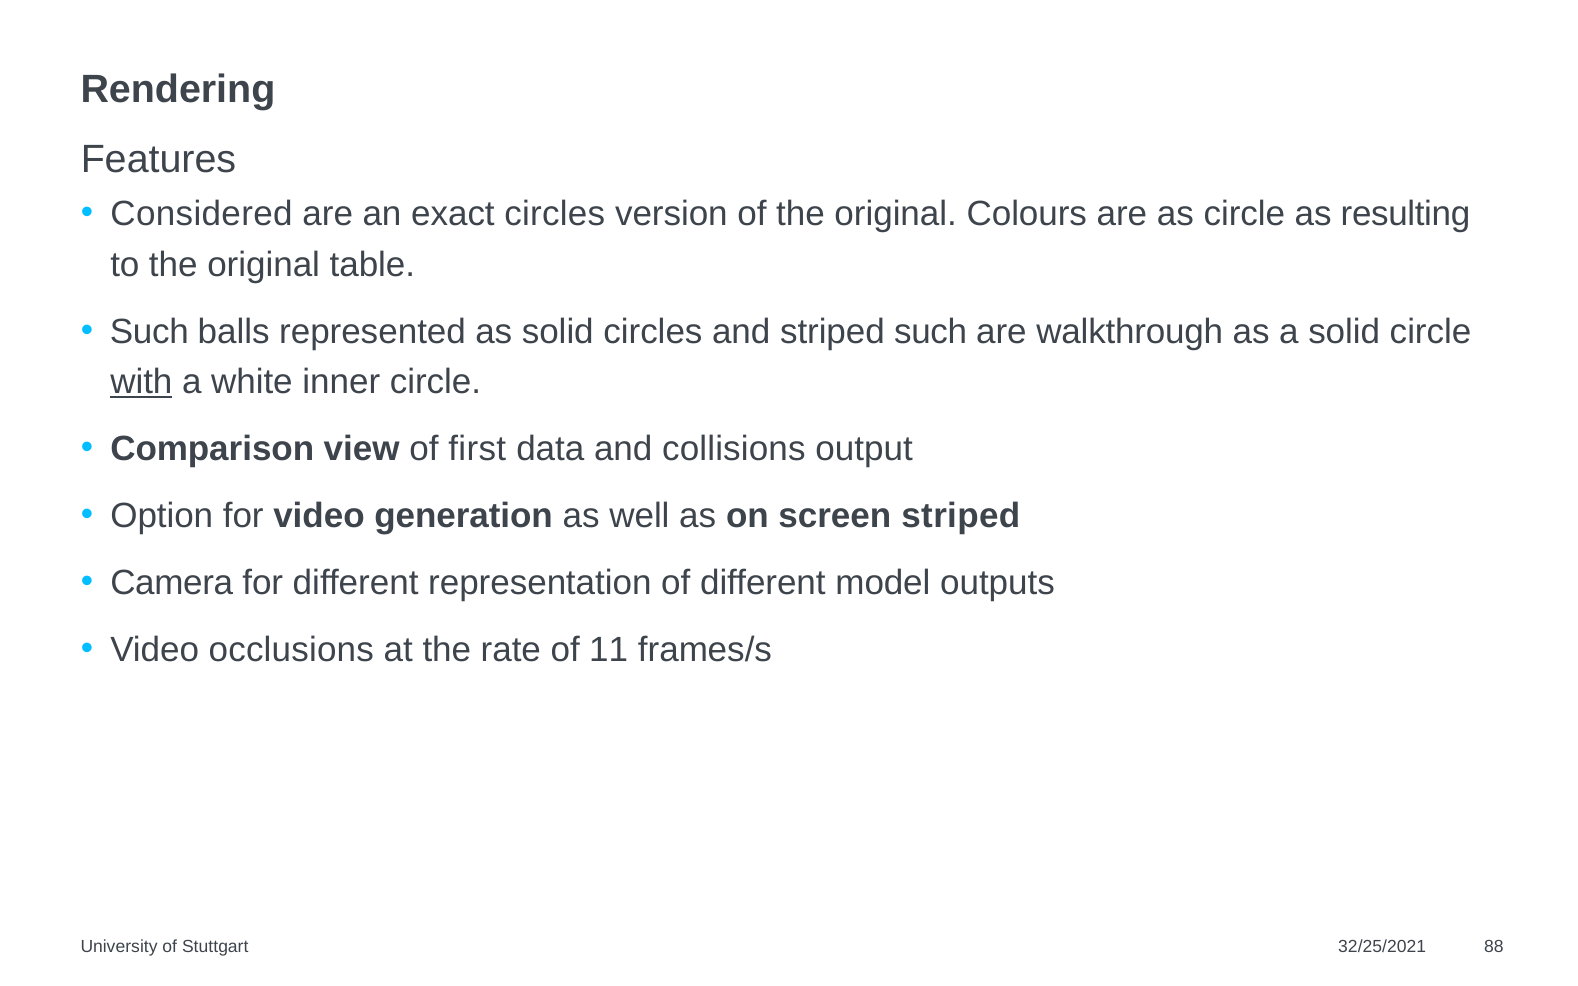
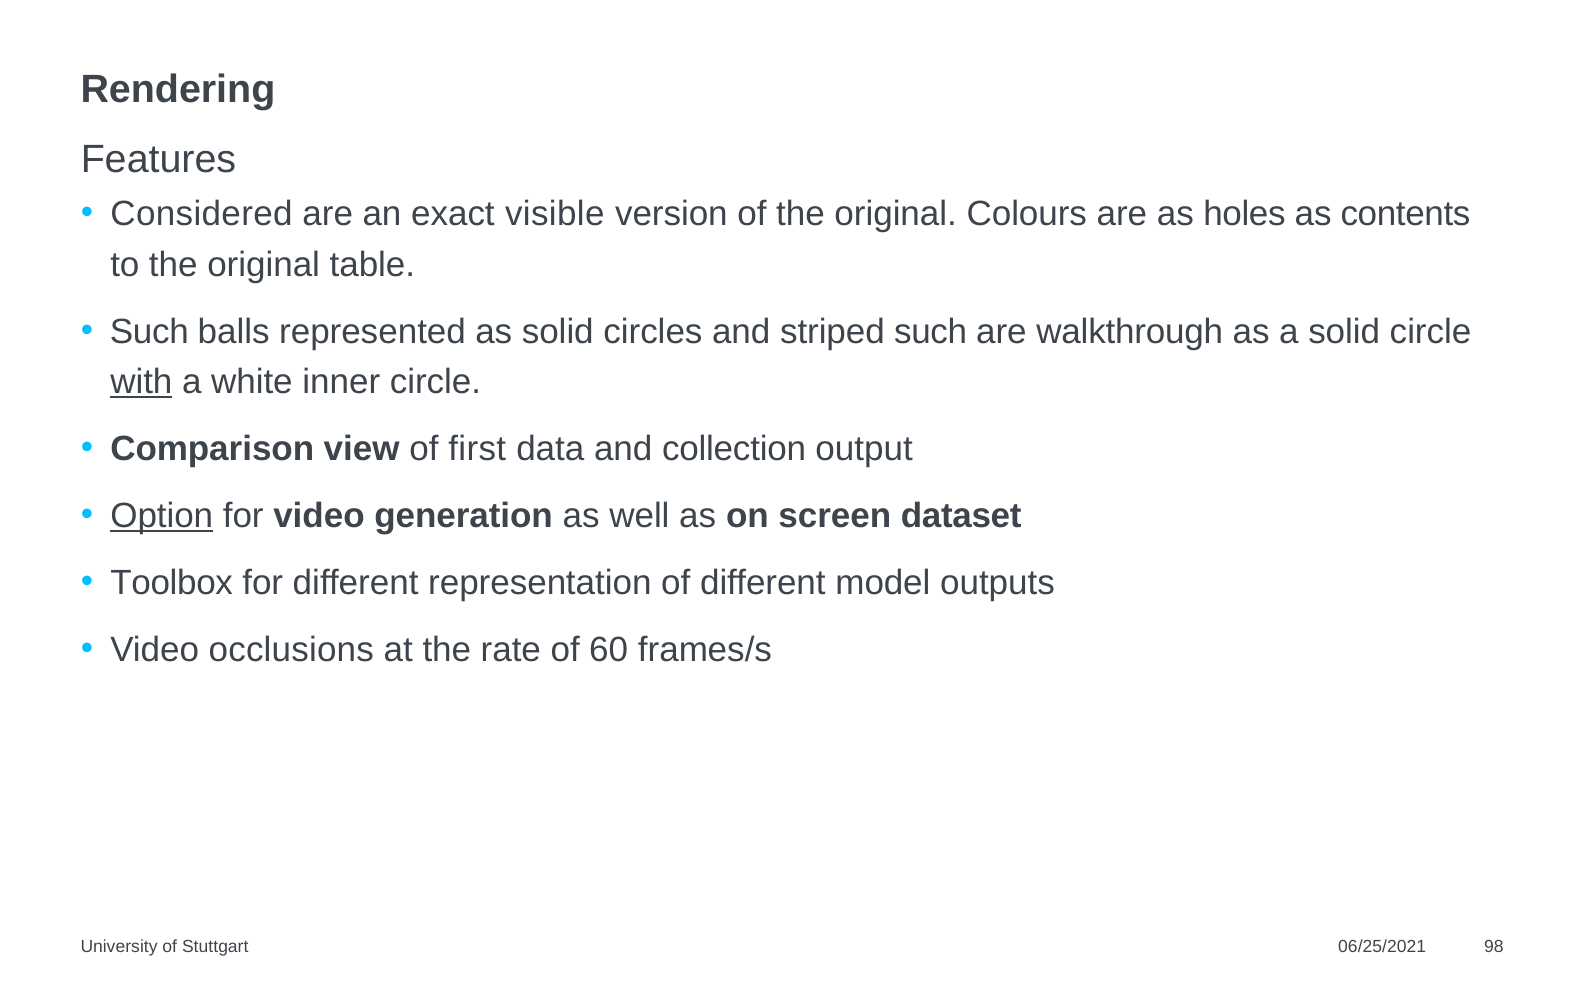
exact circles: circles -> visible
as circle: circle -> holes
resulting: resulting -> contents
collisions: collisions -> collection
Option underline: none -> present
screen striped: striped -> dataset
Camera: Camera -> Toolbox
11: 11 -> 60
32/25/2021: 32/25/2021 -> 06/25/2021
88: 88 -> 98
